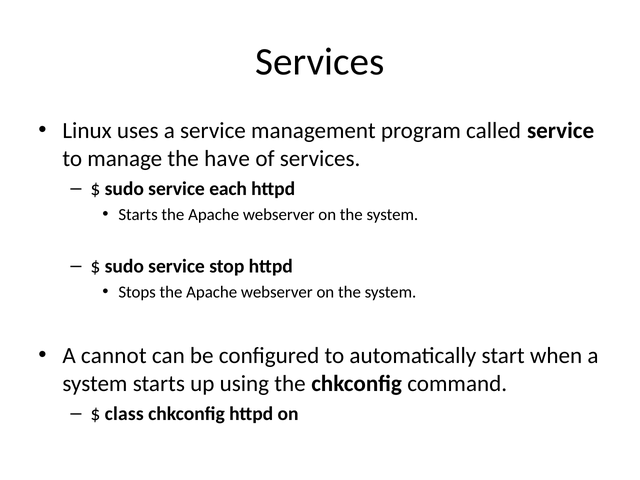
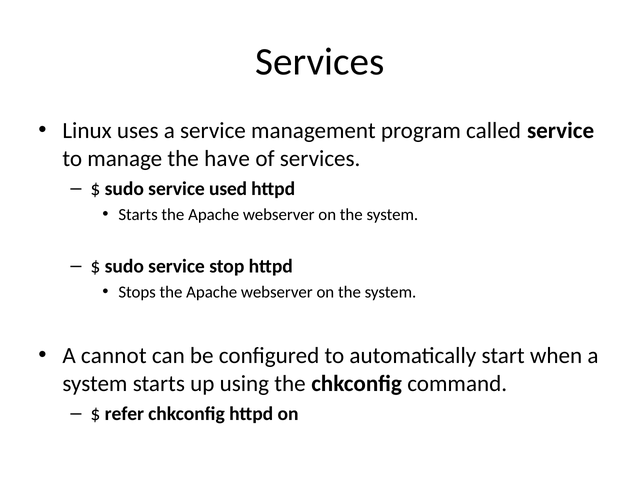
each: each -> used
class: class -> refer
